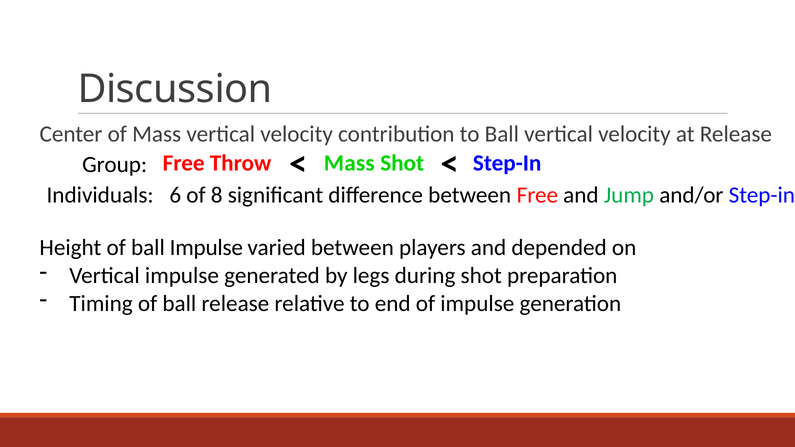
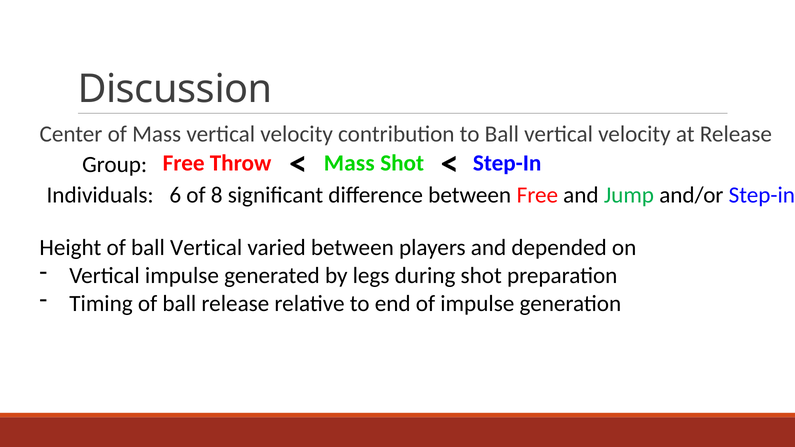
of ball Impulse: Impulse -> Vertical
